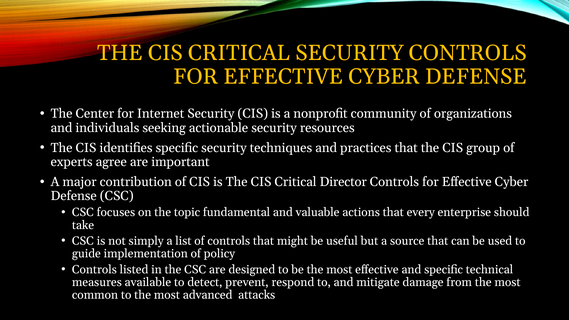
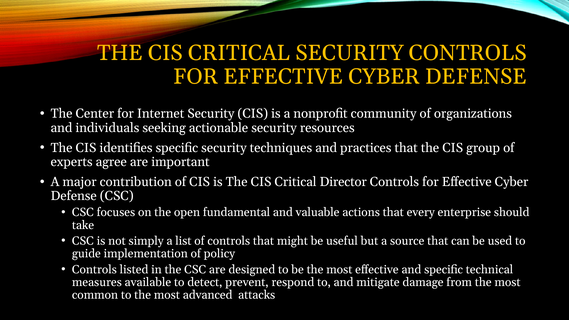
topic: topic -> open
